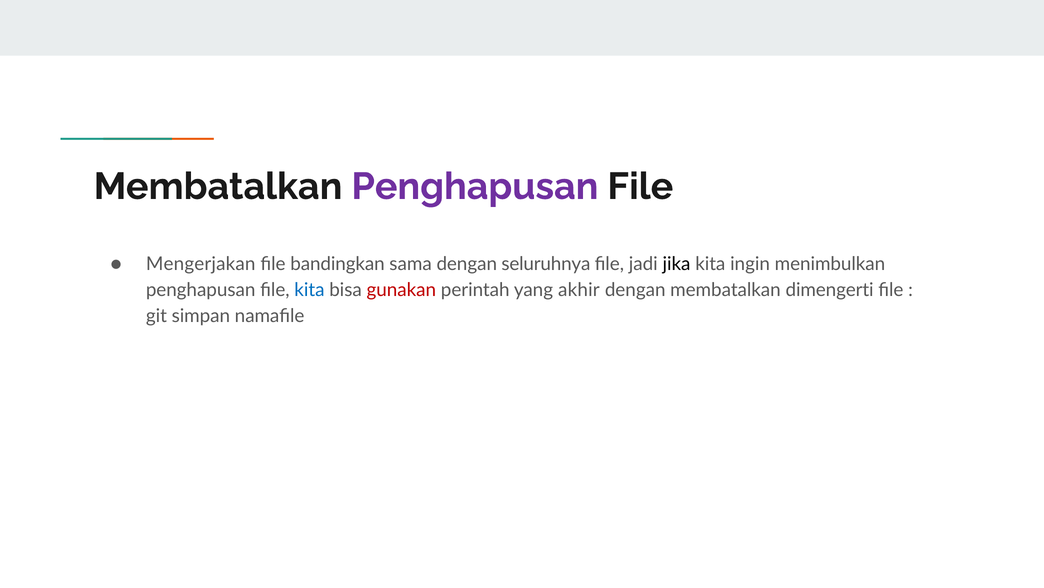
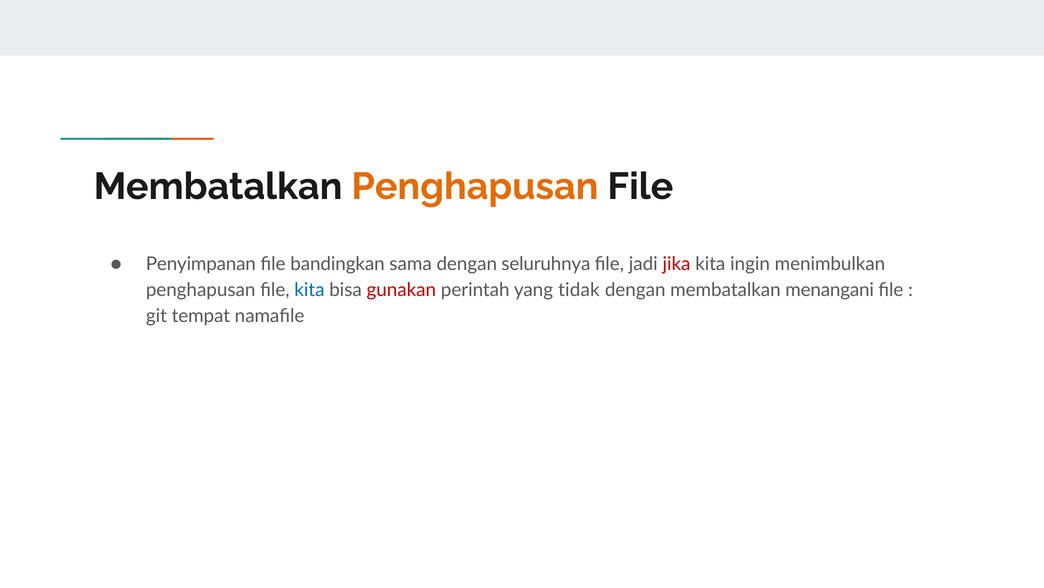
Penghapusan at (475, 186) colour: purple -> orange
Mengerjakan: Mengerjakan -> Penyimpanan
jika colour: black -> red
akhir: akhir -> tidak
dimengerti: dimengerti -> menangani
simpan: simpan -> tempat
